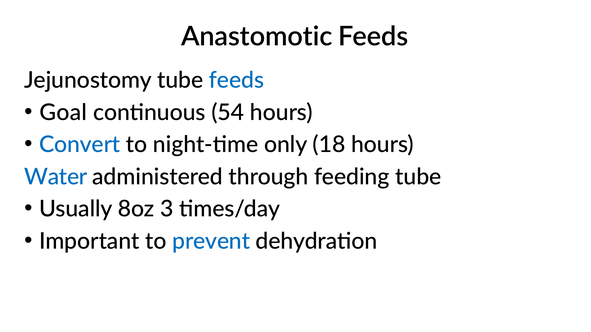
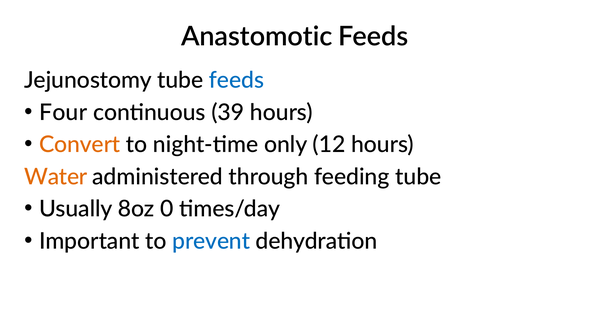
Goal: Goal -> Four
54: 54 -> 39
Convert colour: blue -> orange
18: 18 -> 12
Water colour: blue -> orange
3: 3 -> 0
